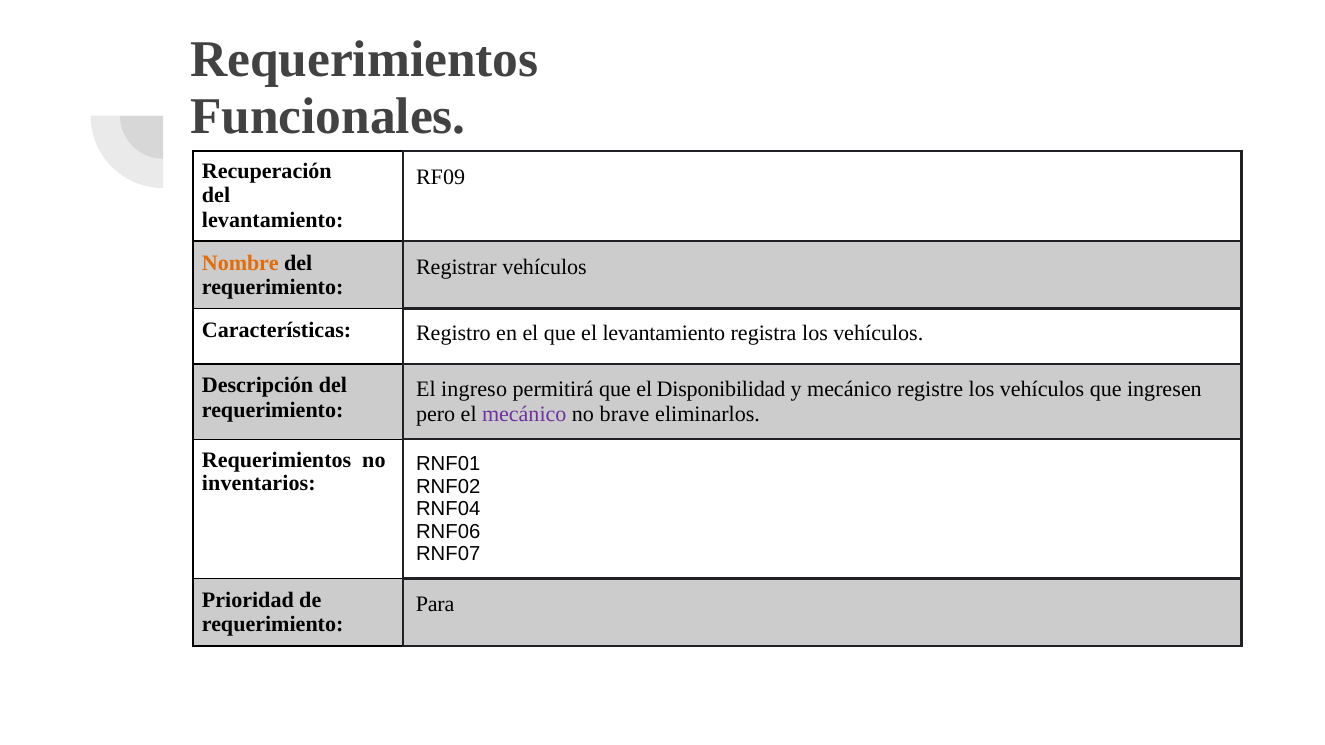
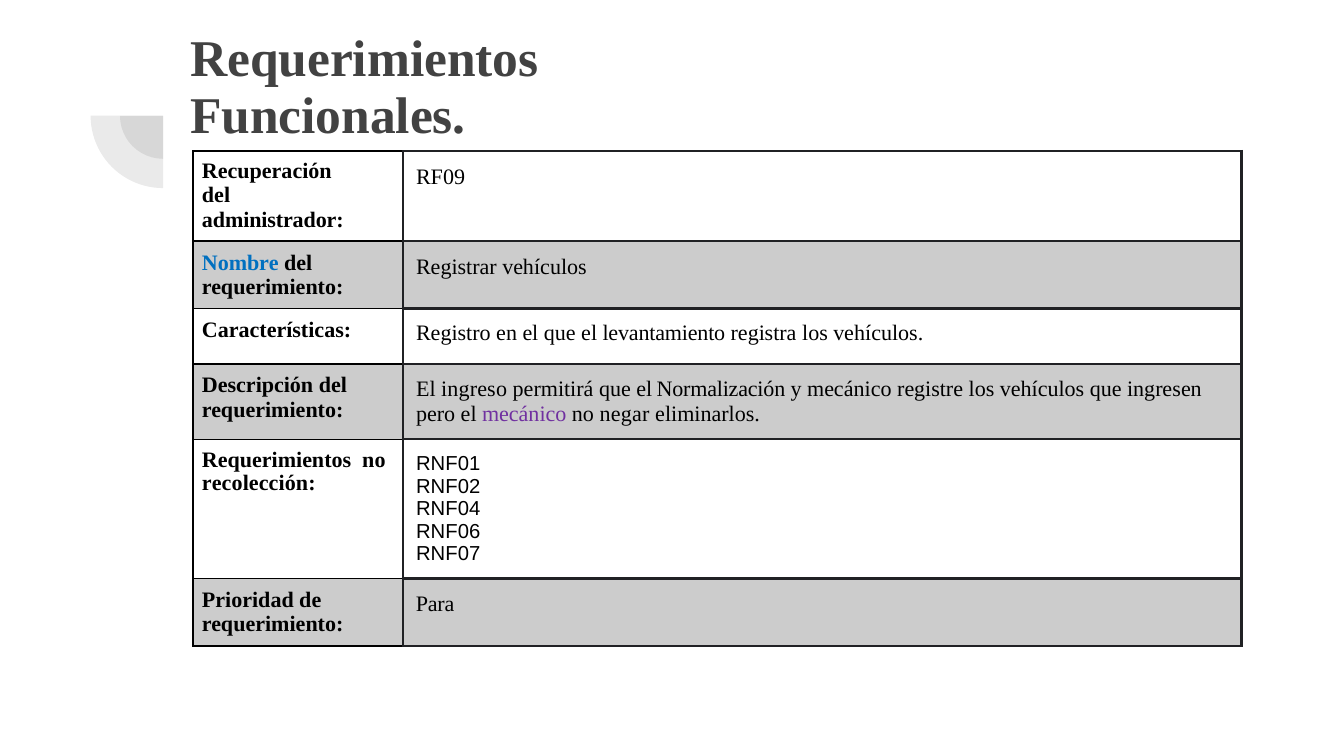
levantamiento at (273, 220): levantamiento -> administrador
Nombre colour: orange -> blue
Disponibilidad: Disponibilidad -> Normalización
brave: brave -> negar
inventarios: inventarios -> recolección
